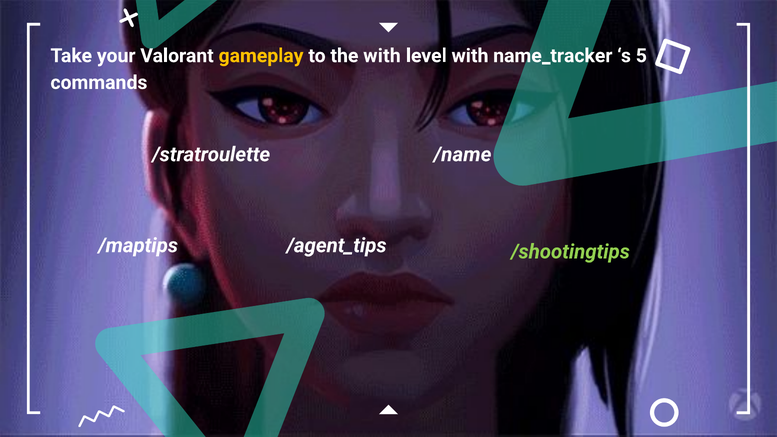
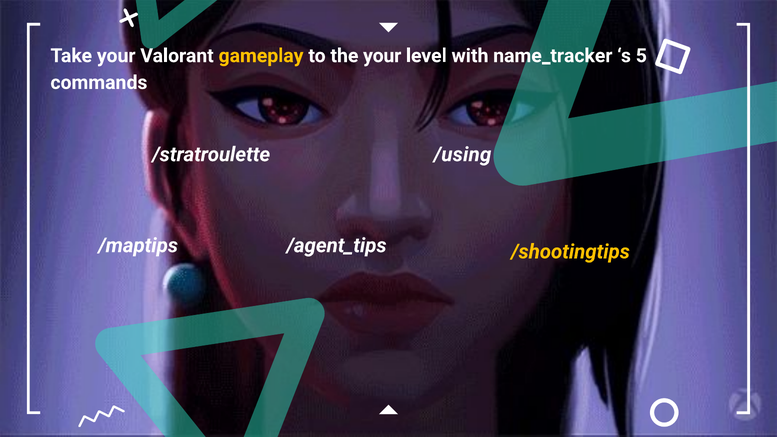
the with: with -> your
/name: /name -> /using
/shootingtips colour: light green -> yellow
